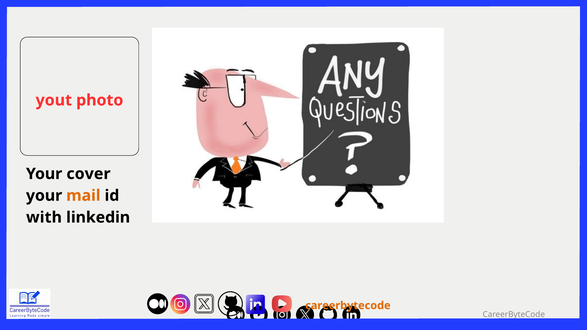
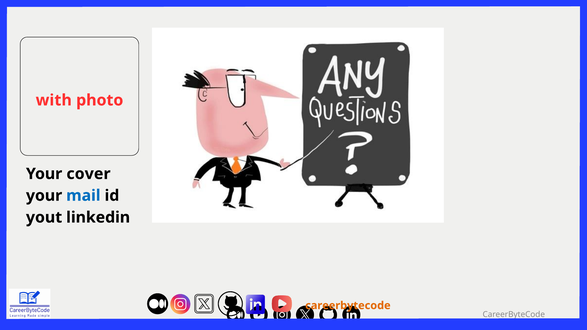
yout: yout -> with
mail colour: orange -> blue
with: with -> yout
